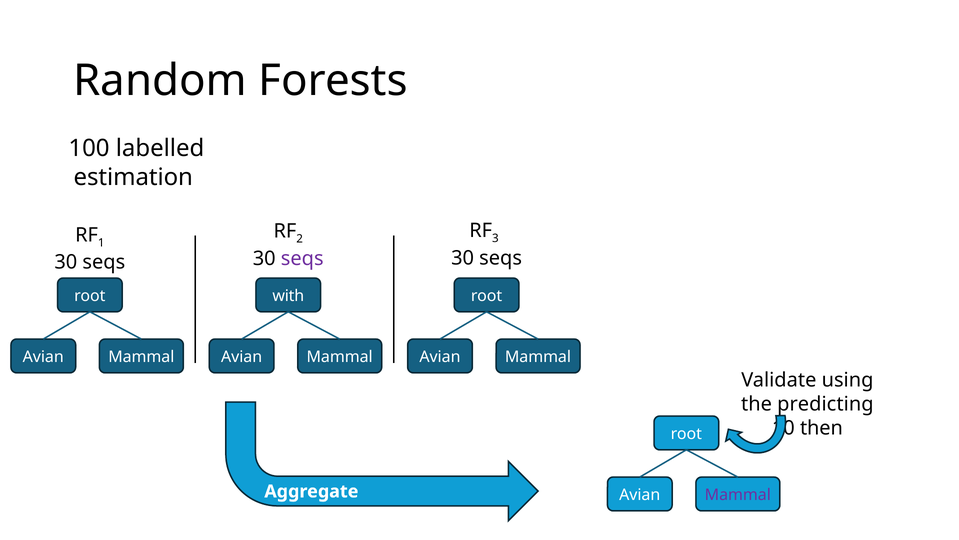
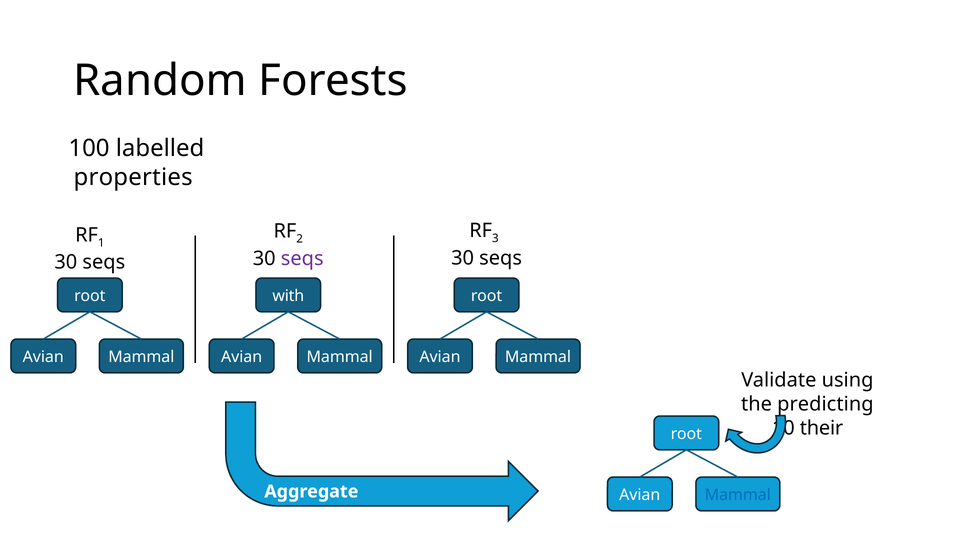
estimation: estimation -> properties
then: then -> their
Mammal at (738, 495) colour: purple -> blue
